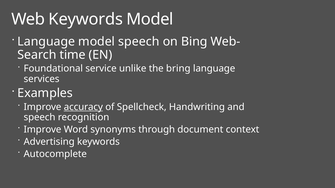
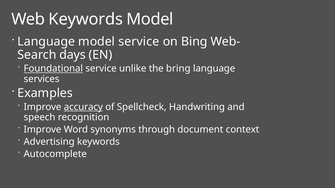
model speech: speech -> service
time: time -> days
Foundational underline: none -> present
